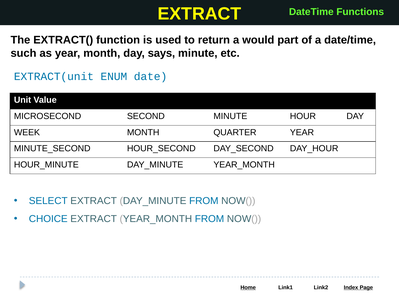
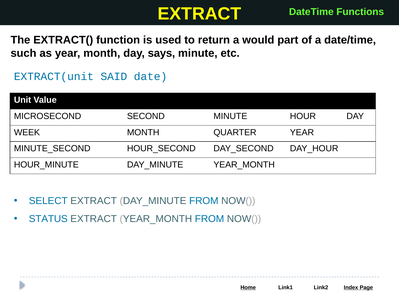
ENUM: ENUM -> SAID
CHOICE: CHOICE -> STATUS
